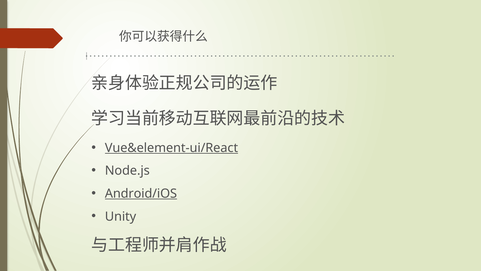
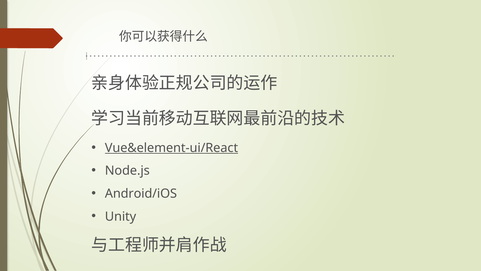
Android/iOS underline: present -> none
